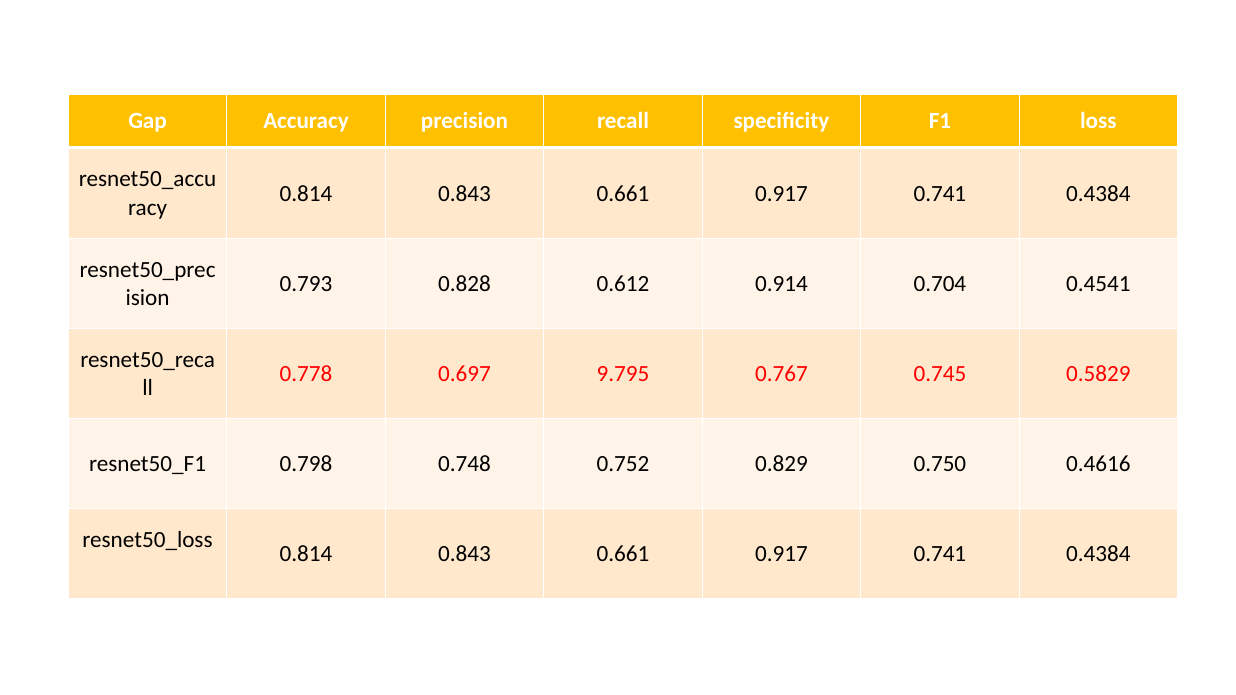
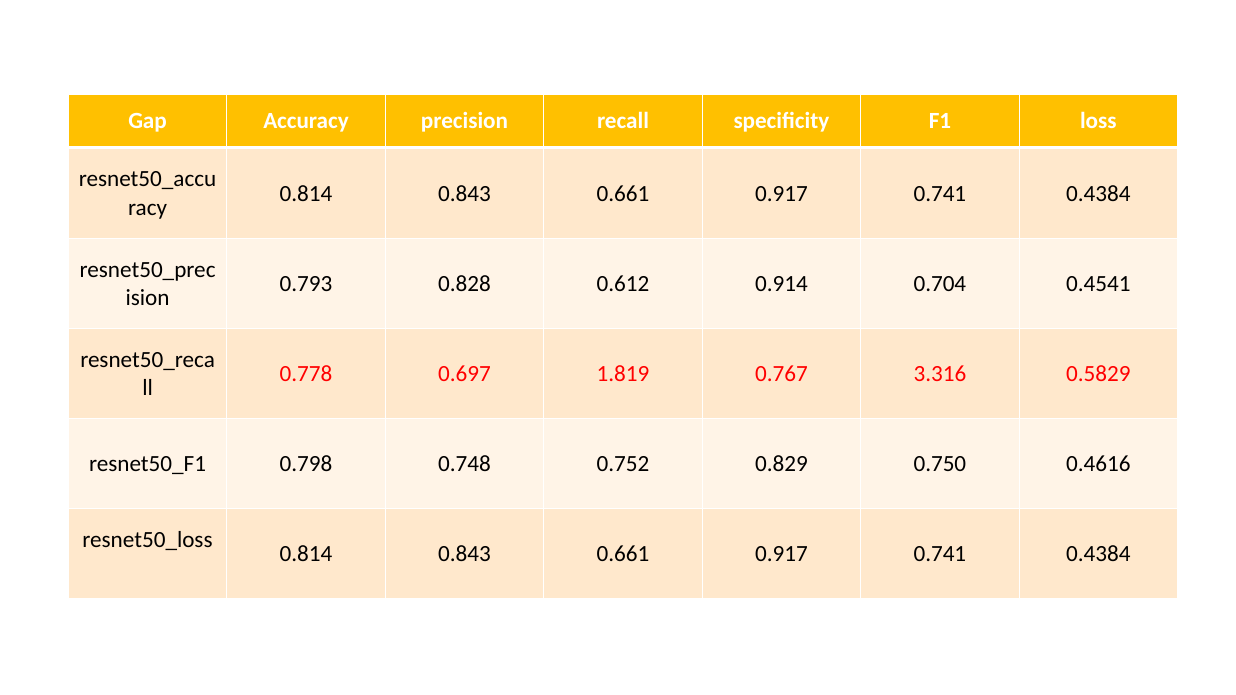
9.795: 9.795 -> 1.819
0.745: 0.745 -> 3.316
